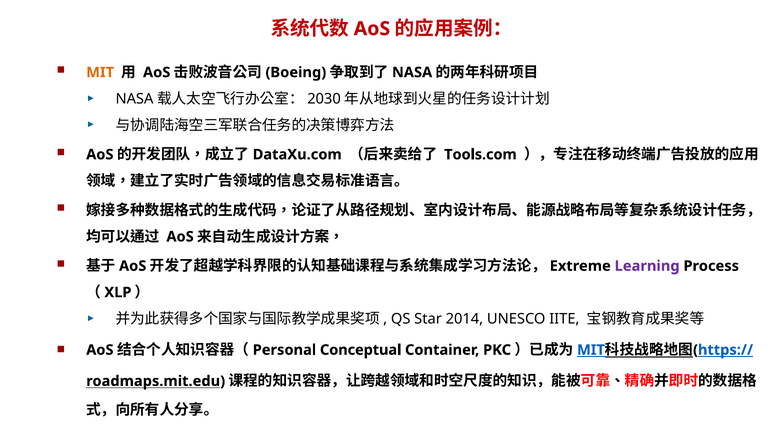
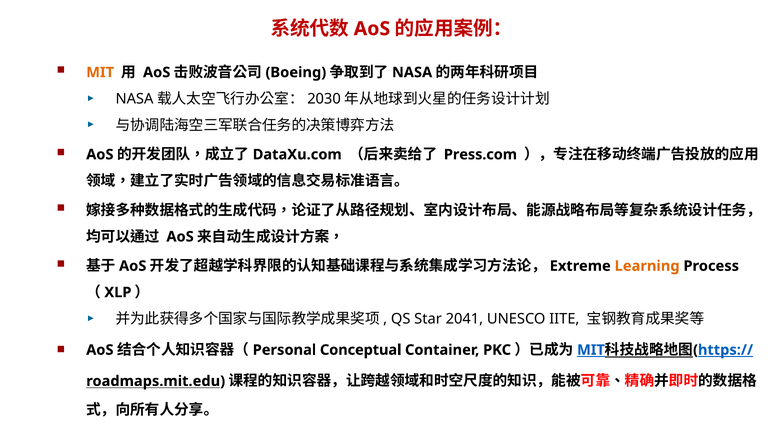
Tools.com: Tools.com -> Press.com
Learning colour: purple -> orange
2014: 2014 -> 2041
